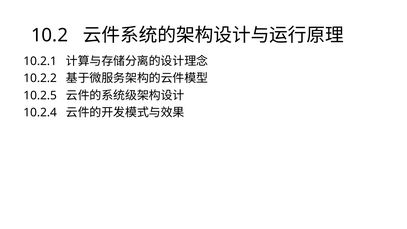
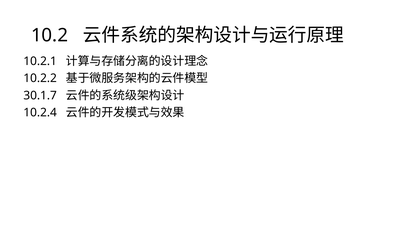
10.2.5: 10.2.5 -> 30.1.7
